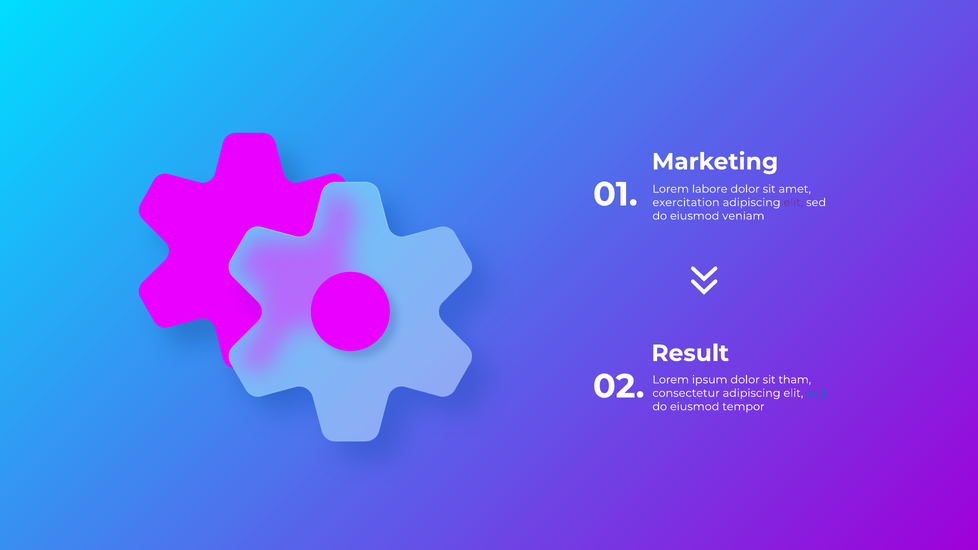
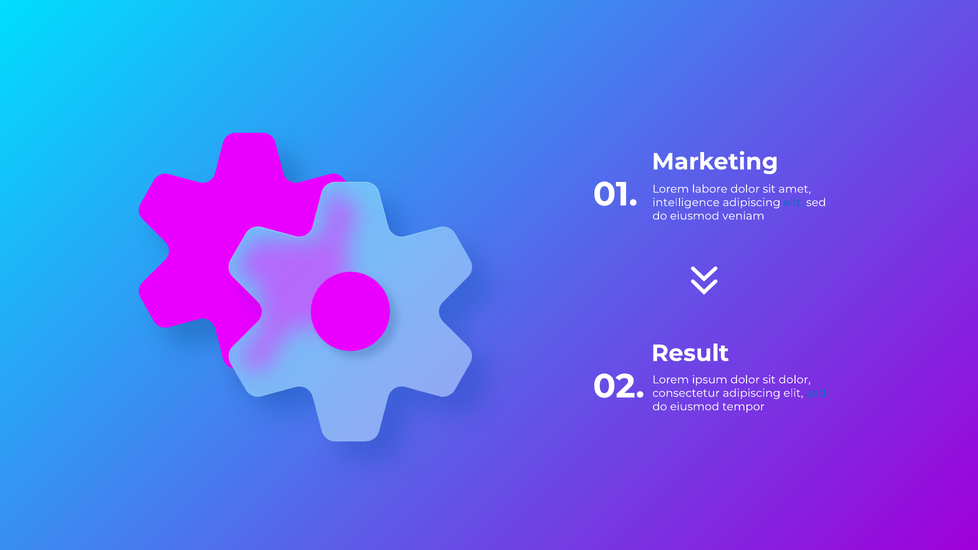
exercitation: exercitation -> intelligence
elit at (793, 202) colour: purple -> blue
sit tham: tham -> dolor
